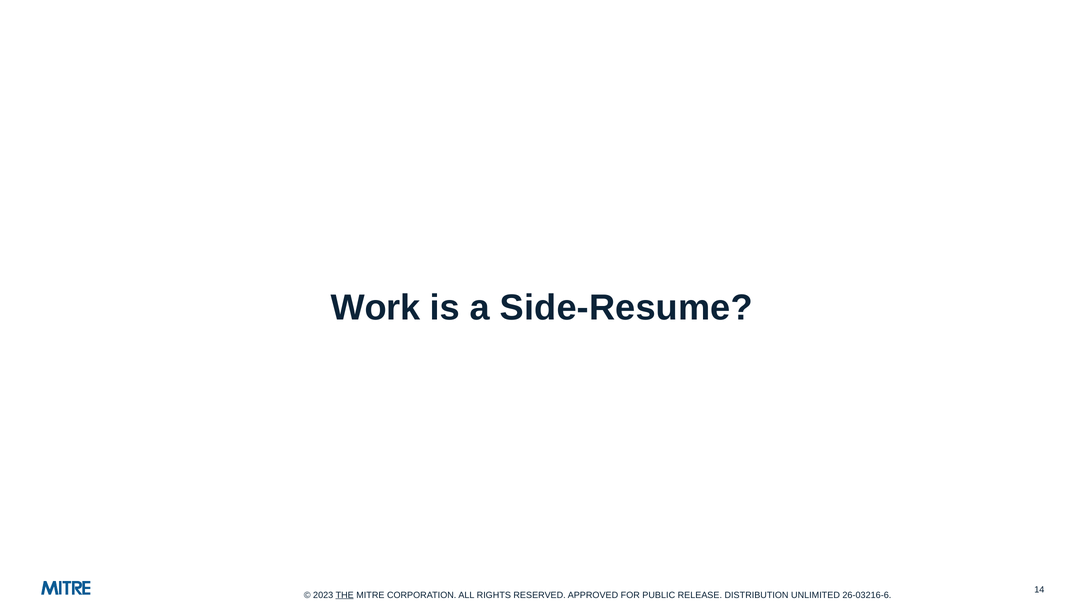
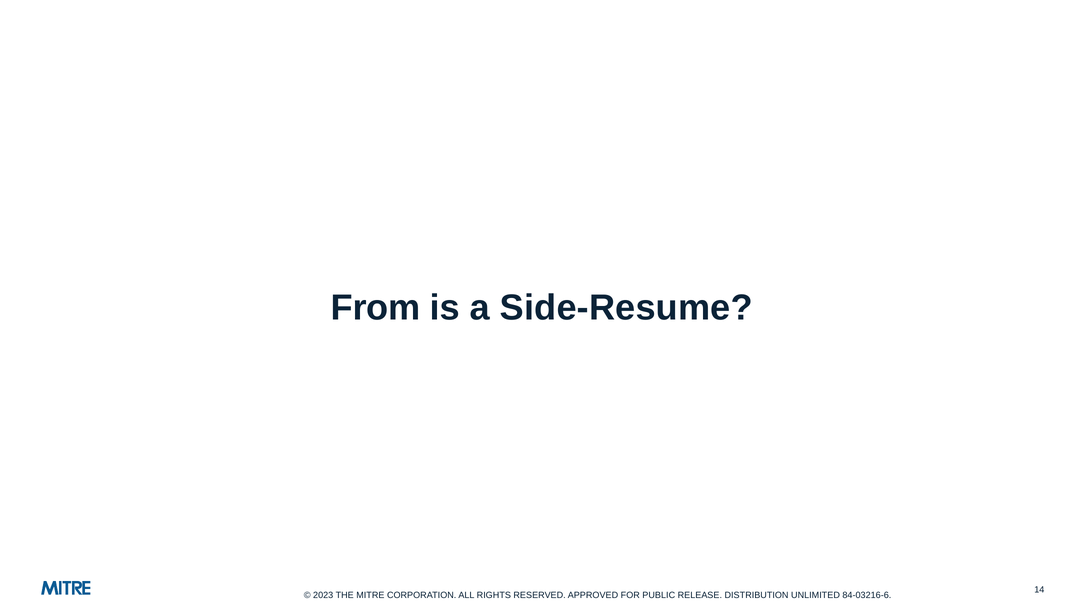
Work: Work -> From
THE at (345, 594) underline: present -> none
26-03216-6: 26-03216-6 -> 84-03216-6
